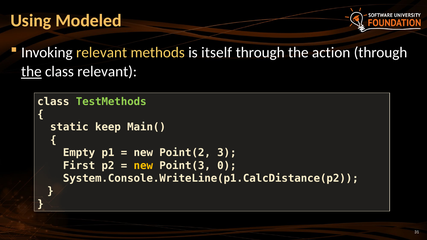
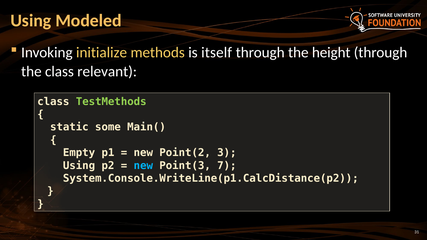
Invoking relevant: relevant -> initialize
action: action -> height
the at (31, 72) underline: present -> none
keep: keep -> some
First at (79, 166): First -> Using
new at (143, 166) colour: yellow -> light blue
0: 0 -> 7
